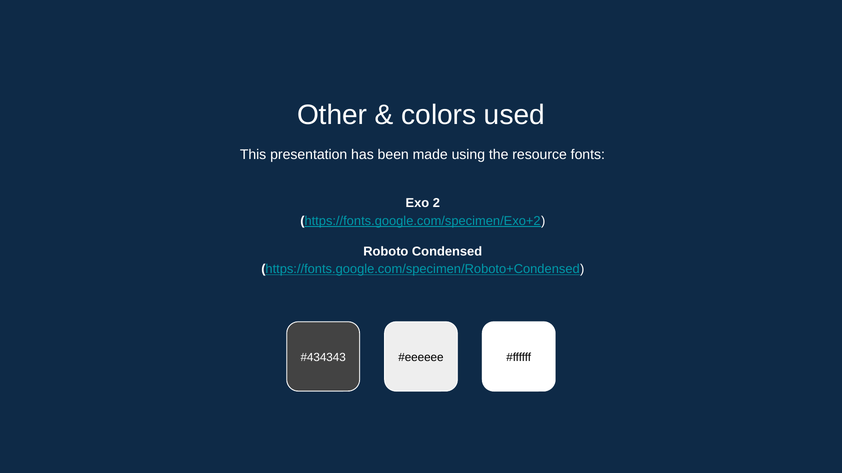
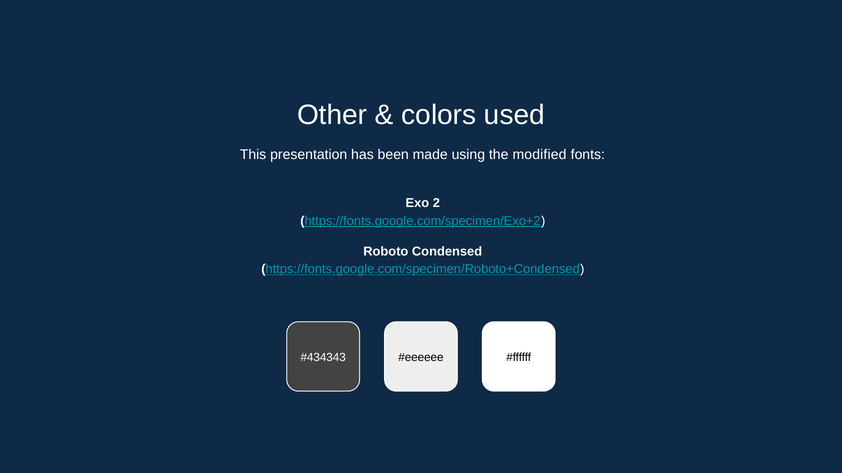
resource: resource -> modified
